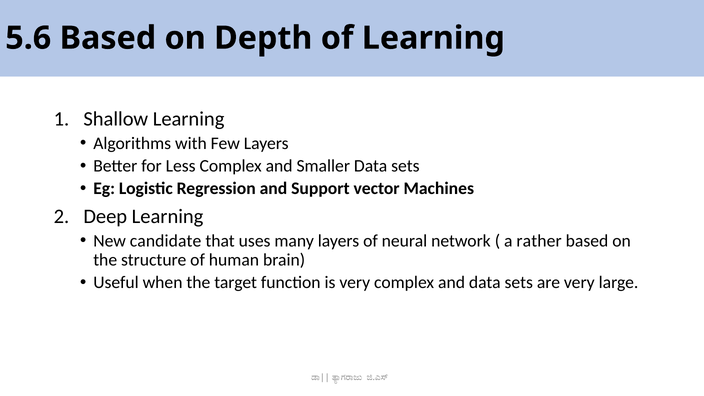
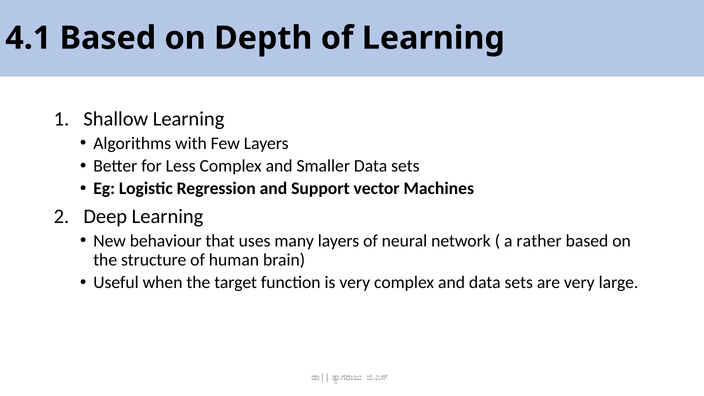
5.6: 5.6 -> 4.1
candidate: candidate -> behaviour
